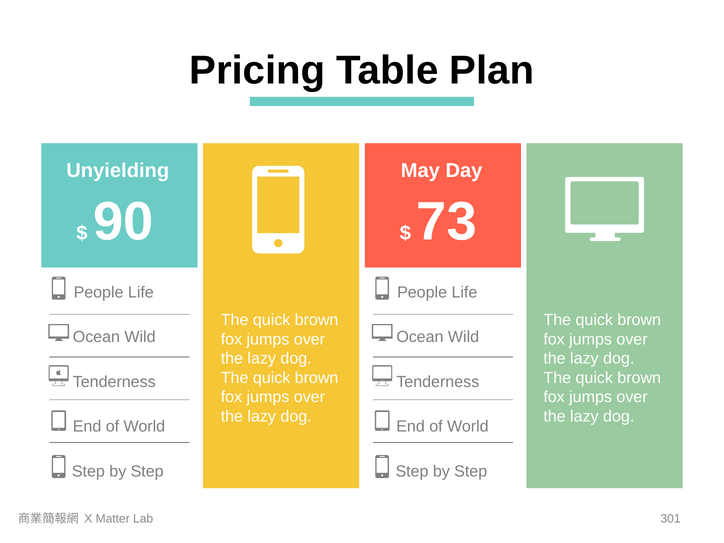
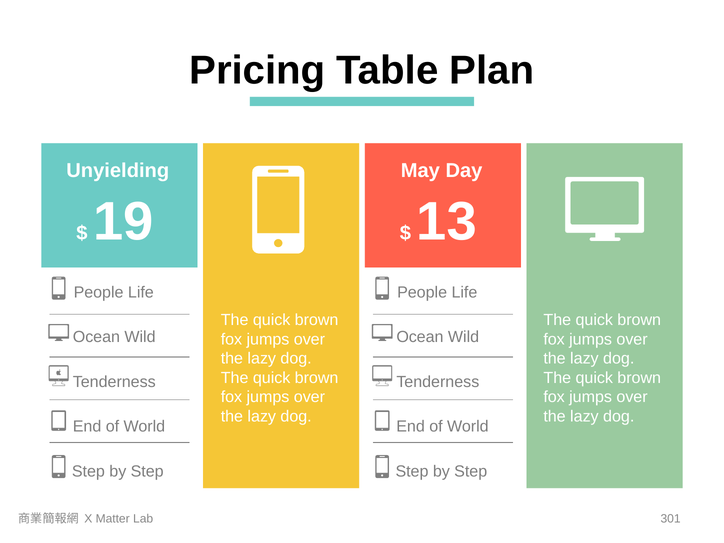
90: 90 -> 19
73: 73 -> 13
